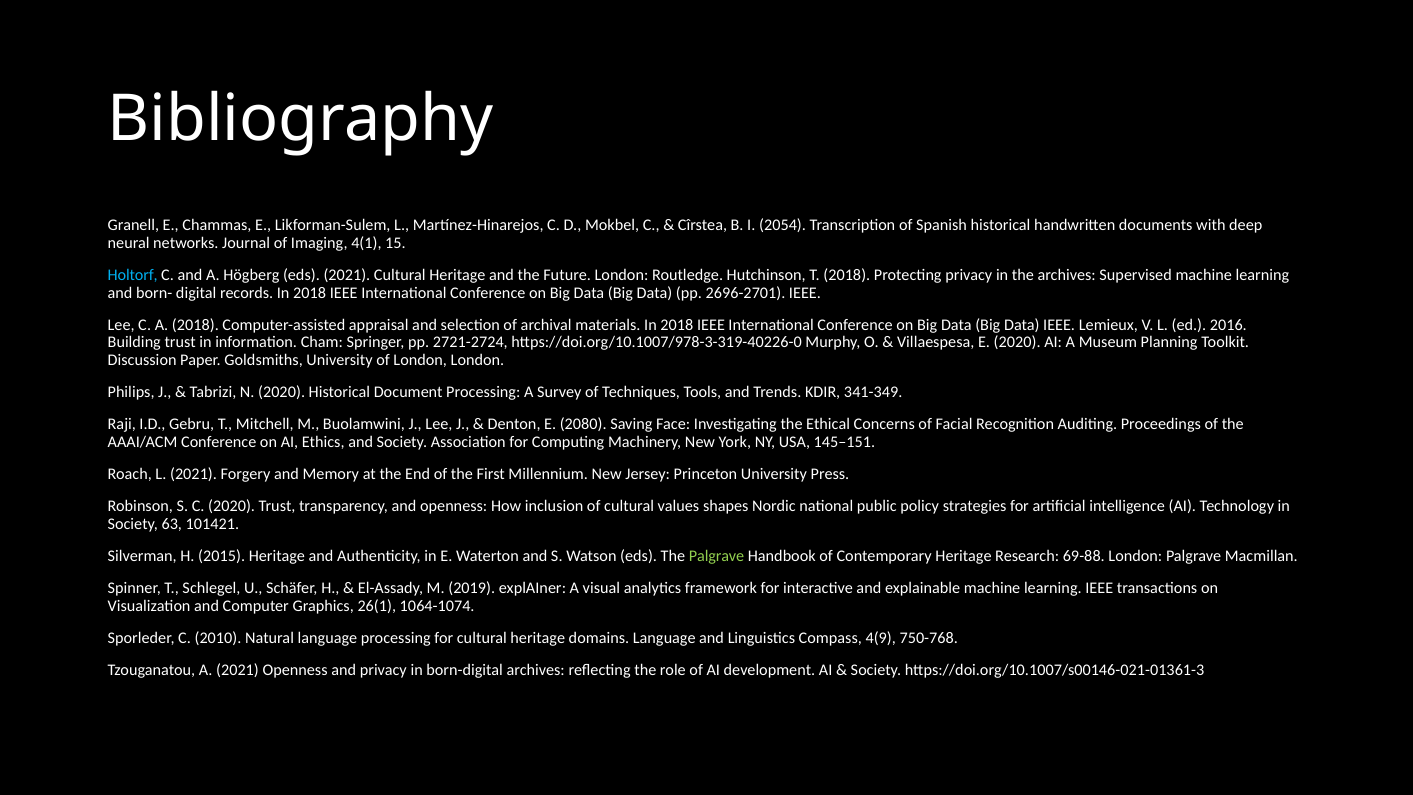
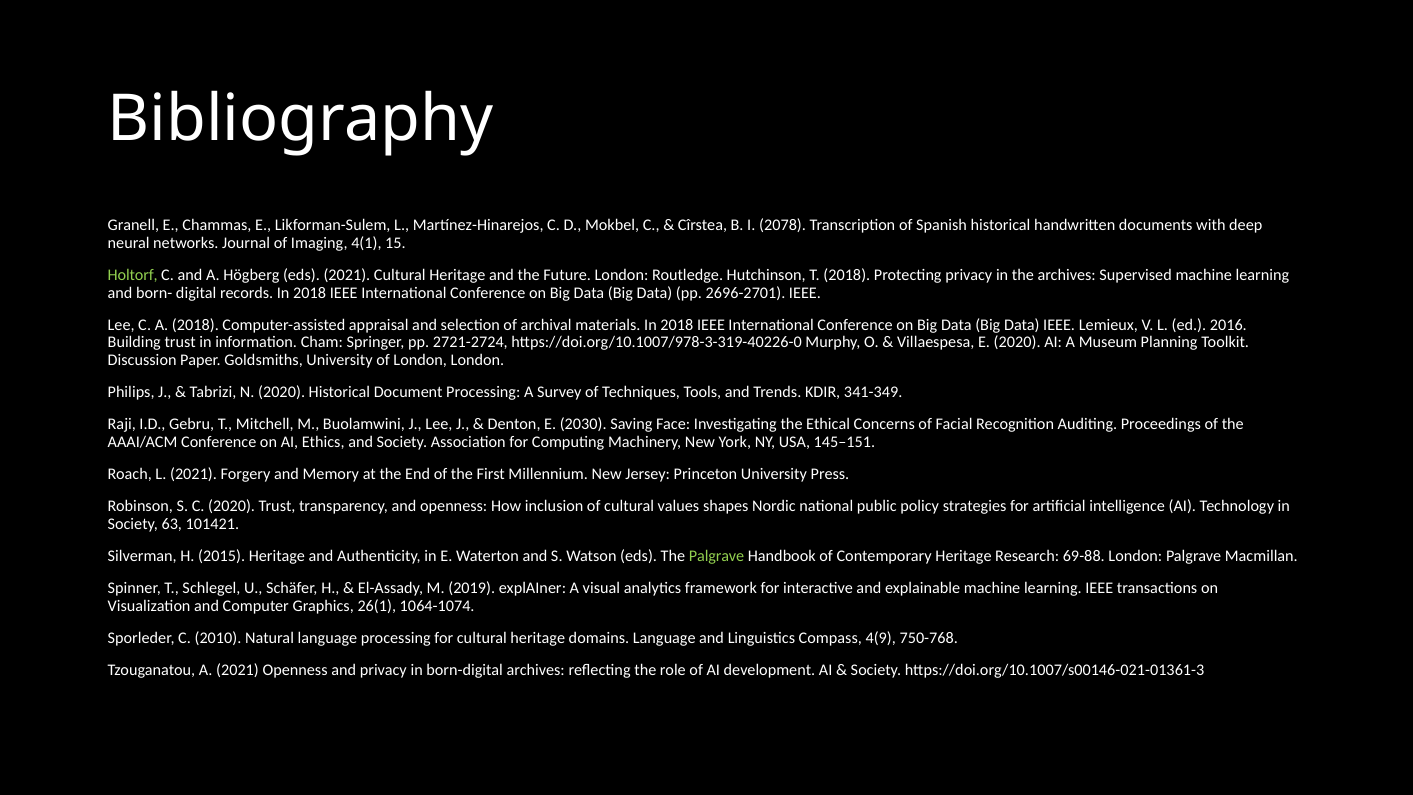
2054: 2054 -> 2078
Holtorf colour: light blue -> light green
2080: 2080 -> 2030
